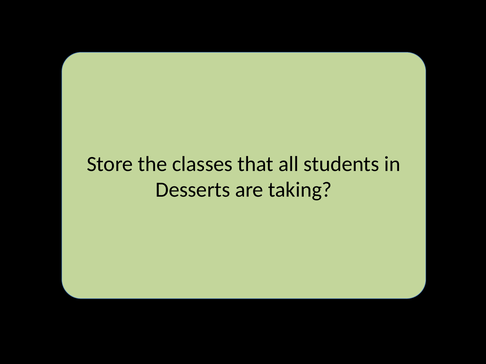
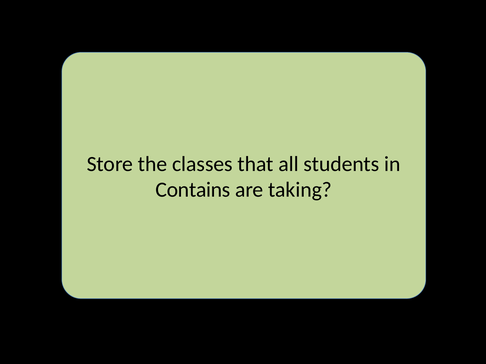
Desserts: Desserts -> Contains
